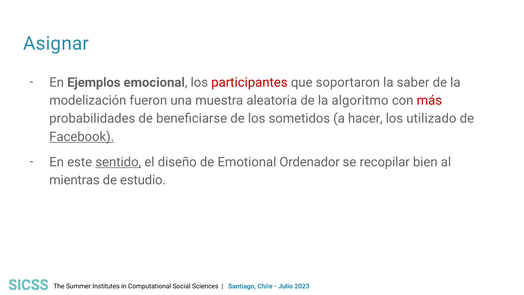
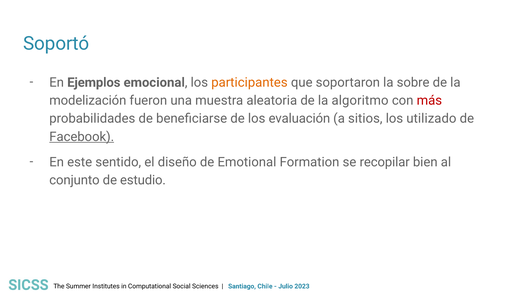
Asignar: Asignar -> Soportó
participantes colour: red -> orange
saber: saber -> sobre
sometidos: sometidos -> evaluación
hacer: hacer -> sitios
sentido underline: present -> none
Ordenador: Ordenador -> Formation
mientras: mientras -> conjunto
